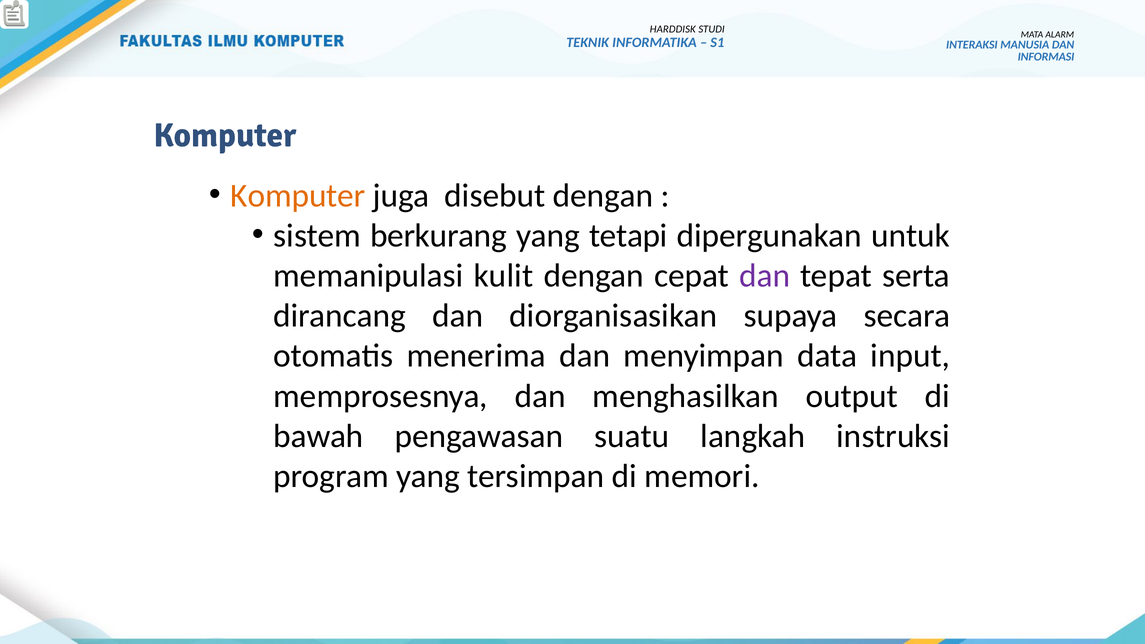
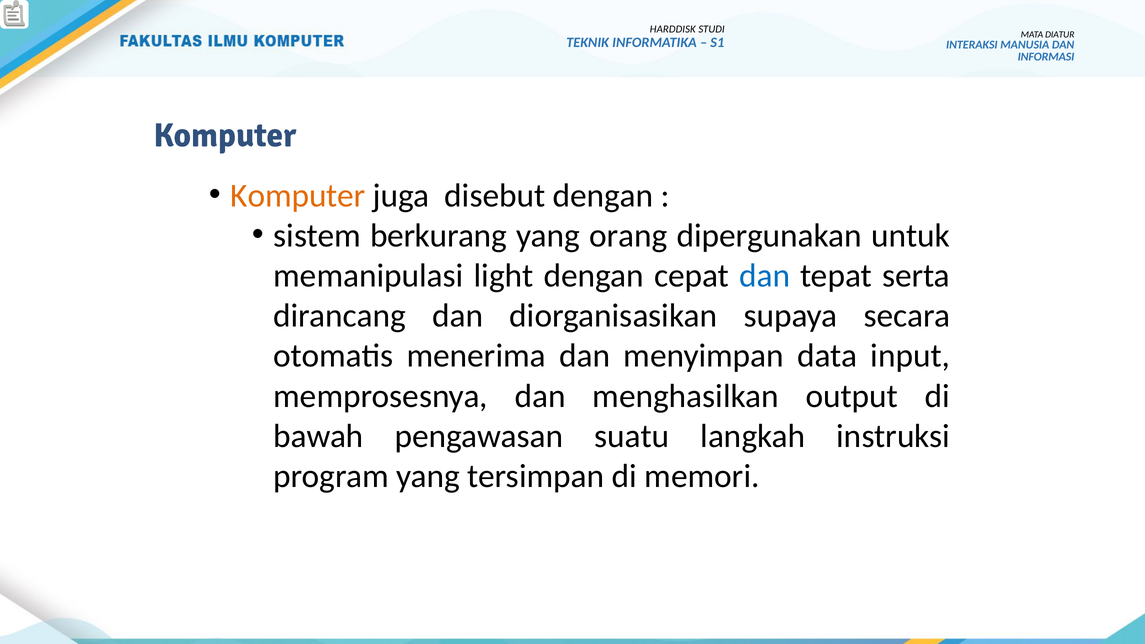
ALARM: ALARM -> DIATUR
tetapi: tetapi -> orang
kulit: kulit -> light
dan at (765, 276) colour: purple -> blue
